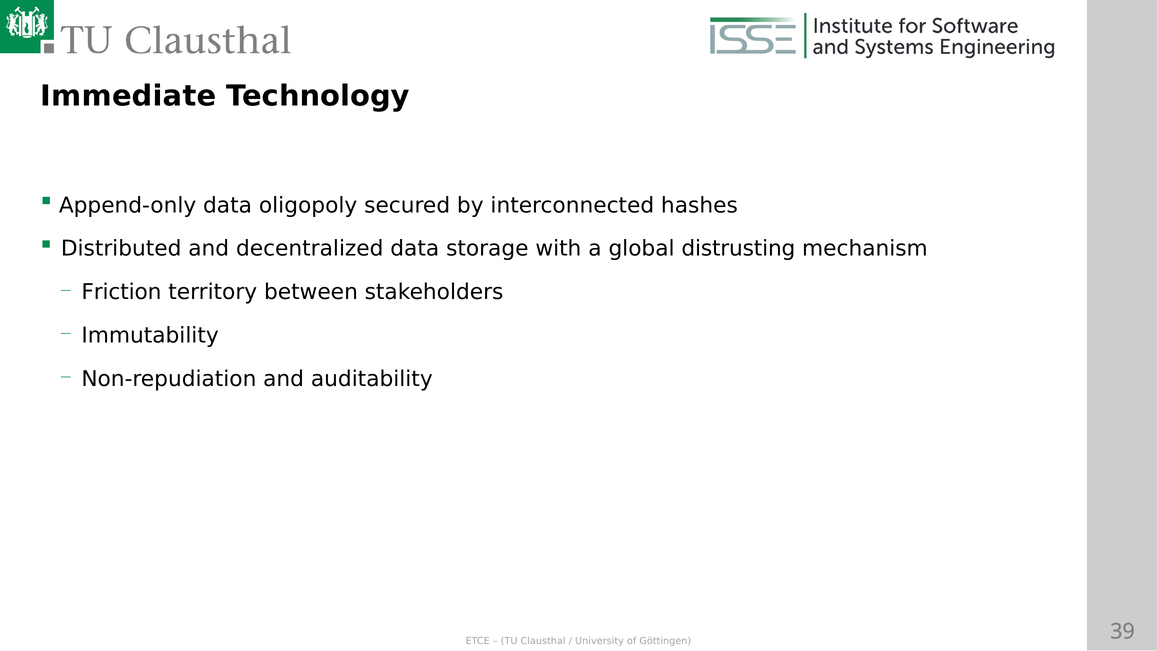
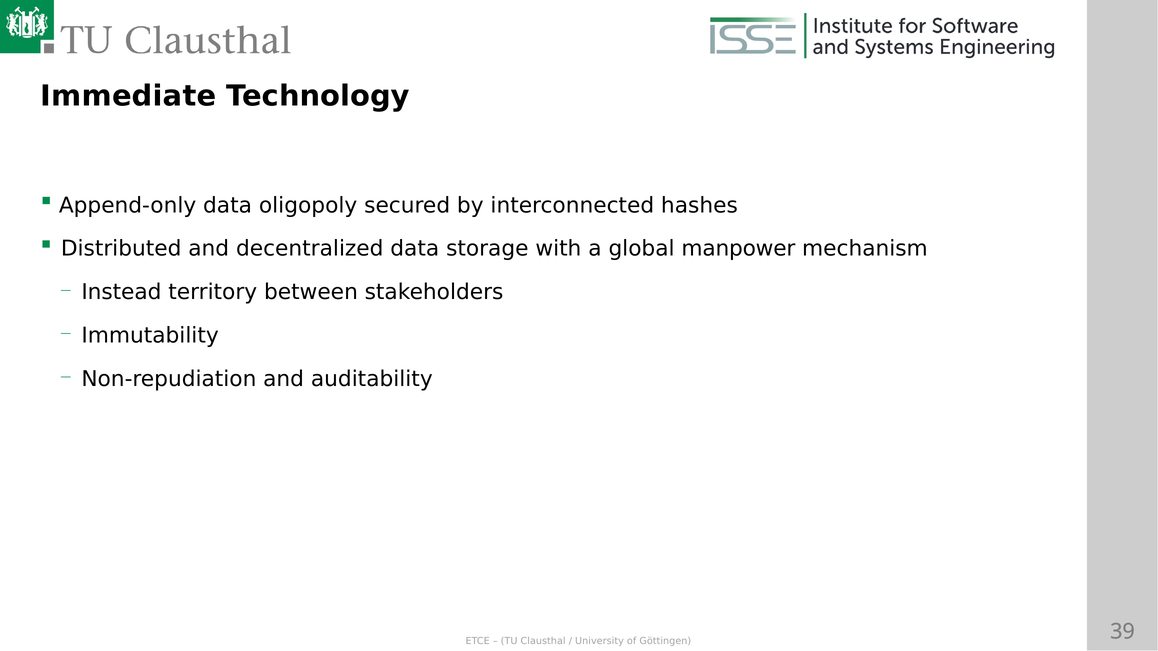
distrusting: distrusting -> manpower
Friction: Friction -> Instead
